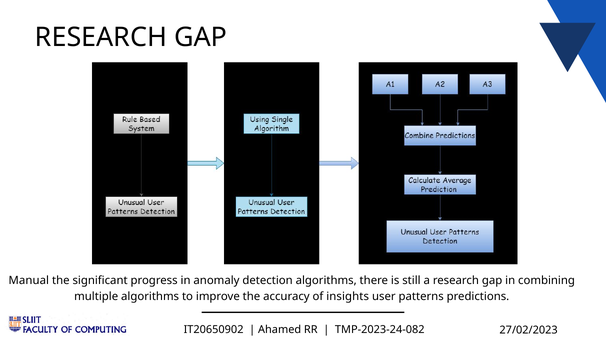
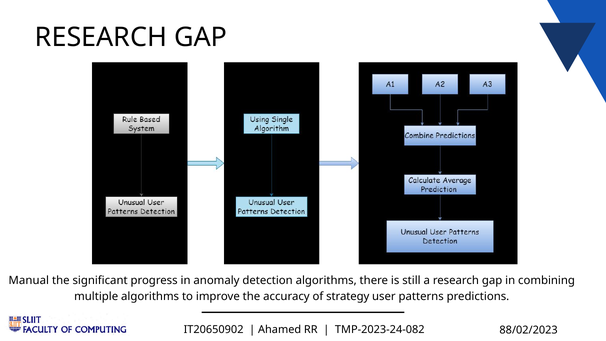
insights: insights -> strategy
27/02/2023: 27/02/2023 -> 88/02/2023
